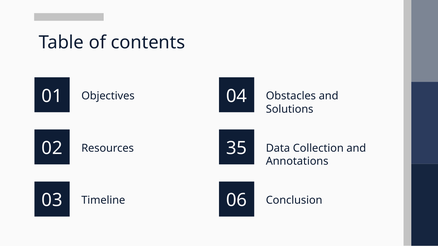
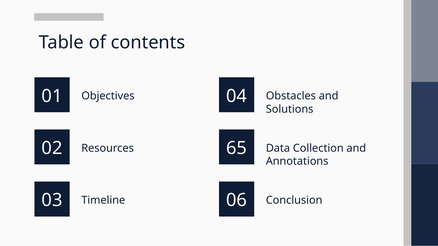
35: 35 -> 65
